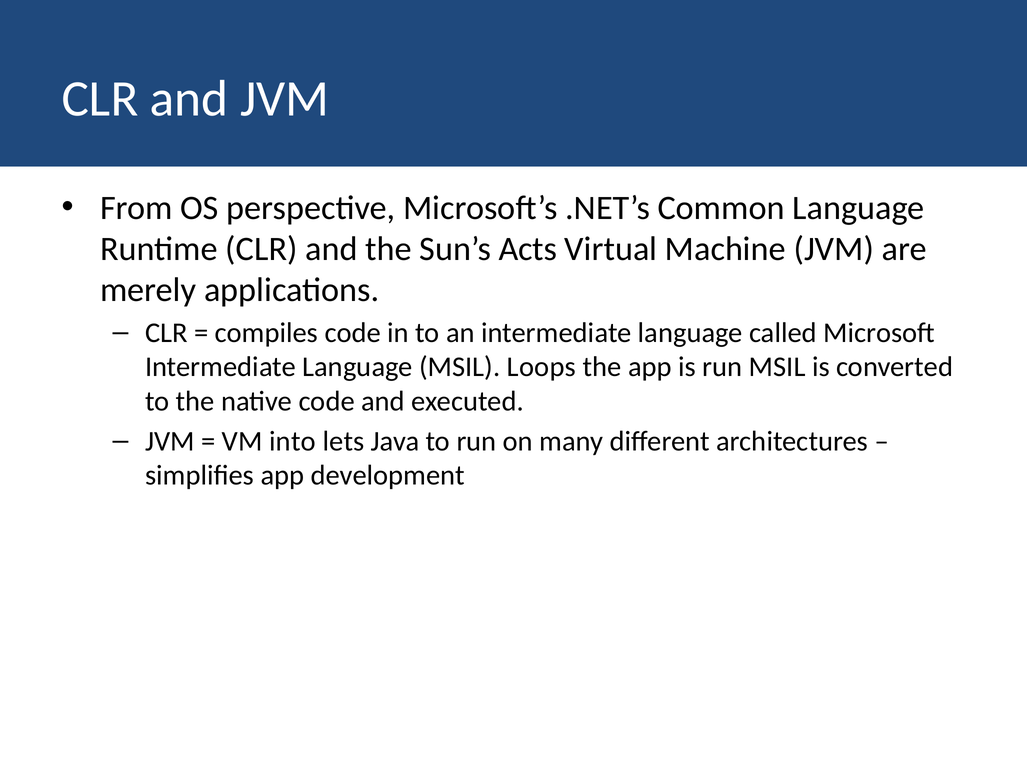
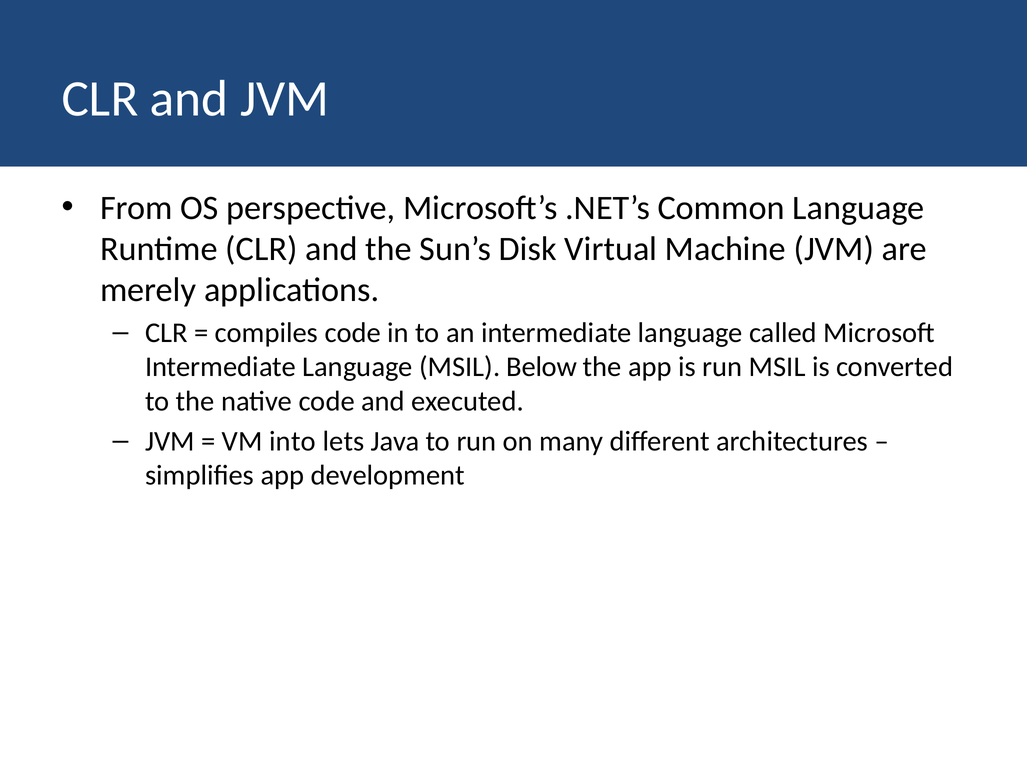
Acts: Acts -> Disk
Loops: Loops -> Below
